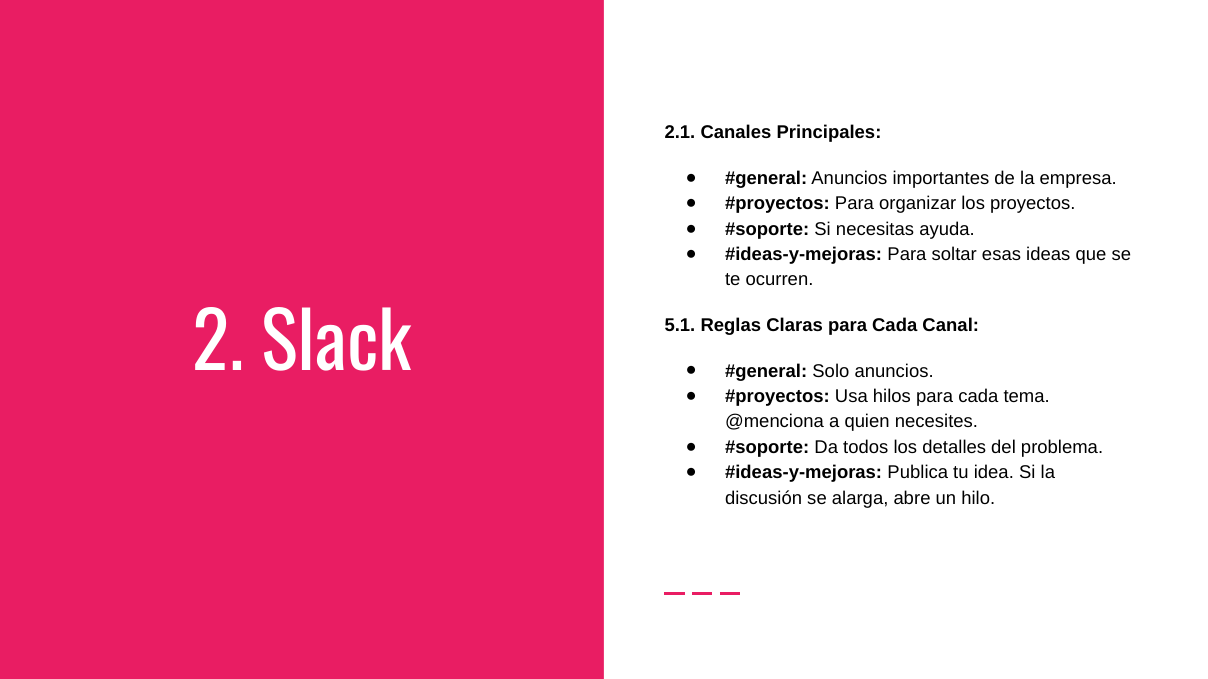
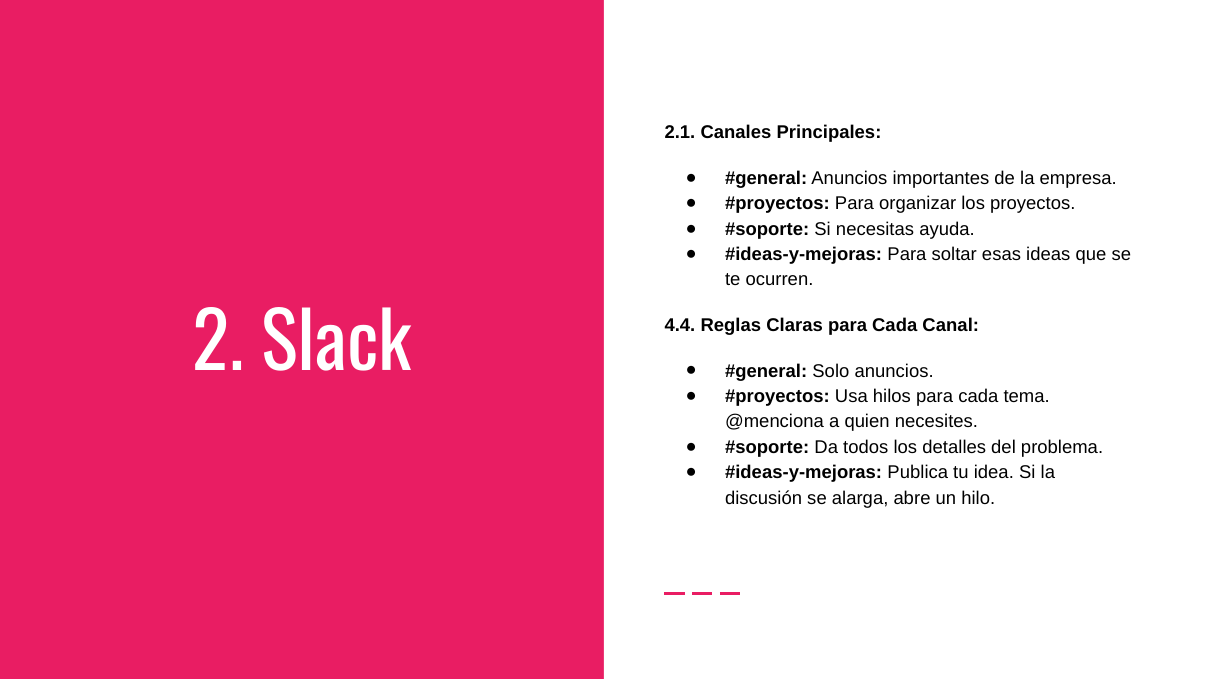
5.1: 5.1 -> 4.4
